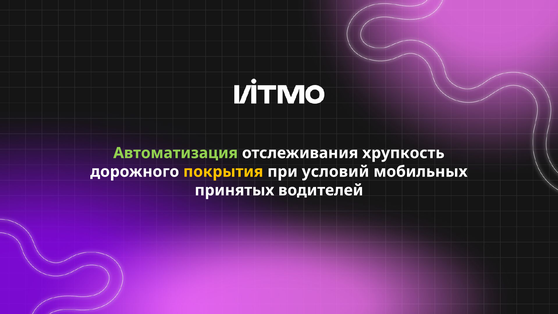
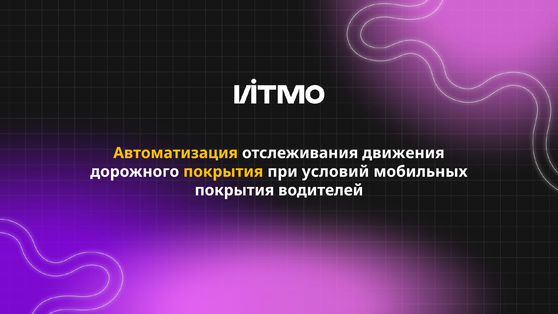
Автоматизация colour: light green -> yellow
хрупкость: хрупкость -> движения
принятых at (234, 190): принятых -> покрытия
